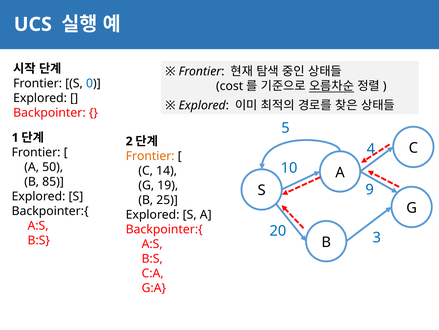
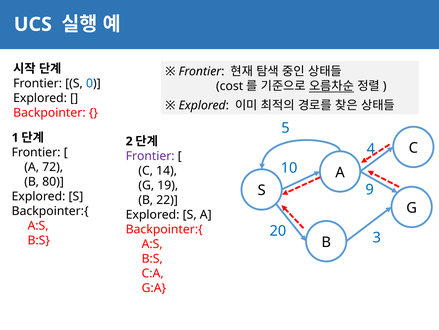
Frontier at (150, 156) colour: orange -> purple
50: 50 -> 72
85: 85 -> 80
25: 25 -> 22
